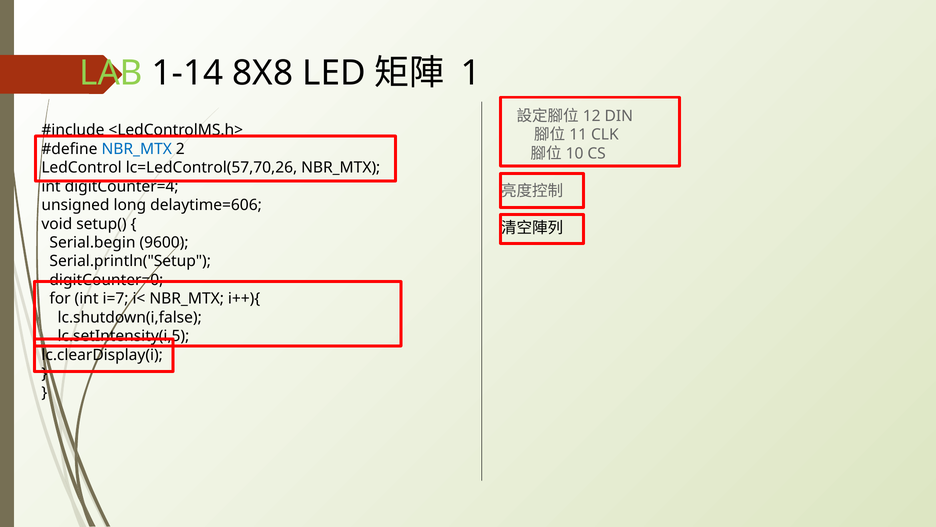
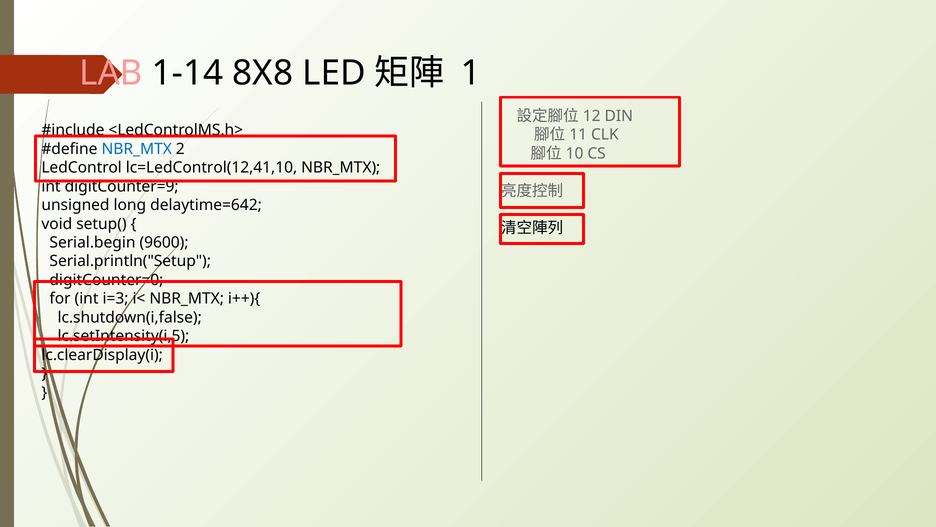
LAB colour: light green -> pink
lc=LedControl(57,70,26: lc=LedControl(57,70,26 -> lc=LedControl(12,41,10
digitCounter=4: digitCounter=4 -> digitCounter=9
delaytime=606: delaytime=606 -> delaytime=642
i=7: i=7 -> i=3
